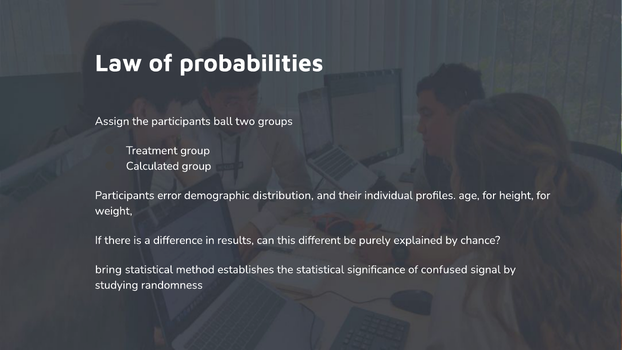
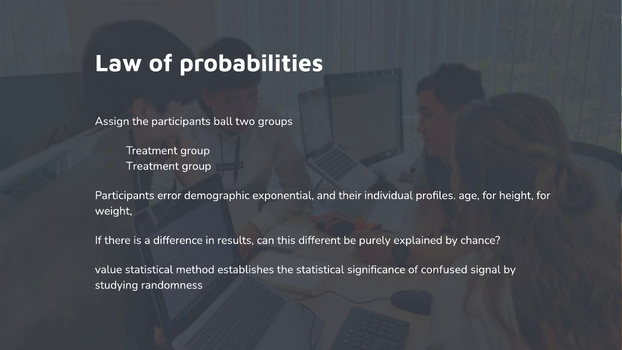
Calculated at (153, 166): Calculated -> Treatment
distribution: distribution -> exponential
bring: bring -> value
